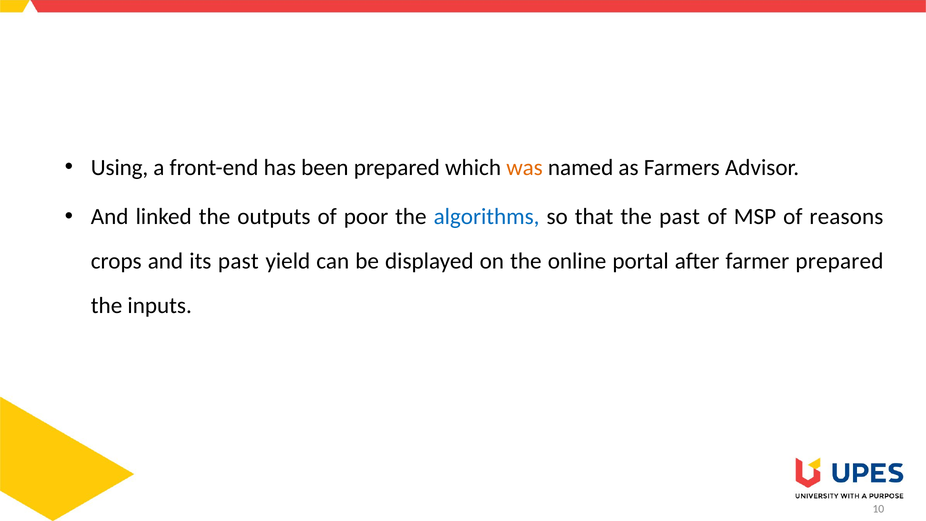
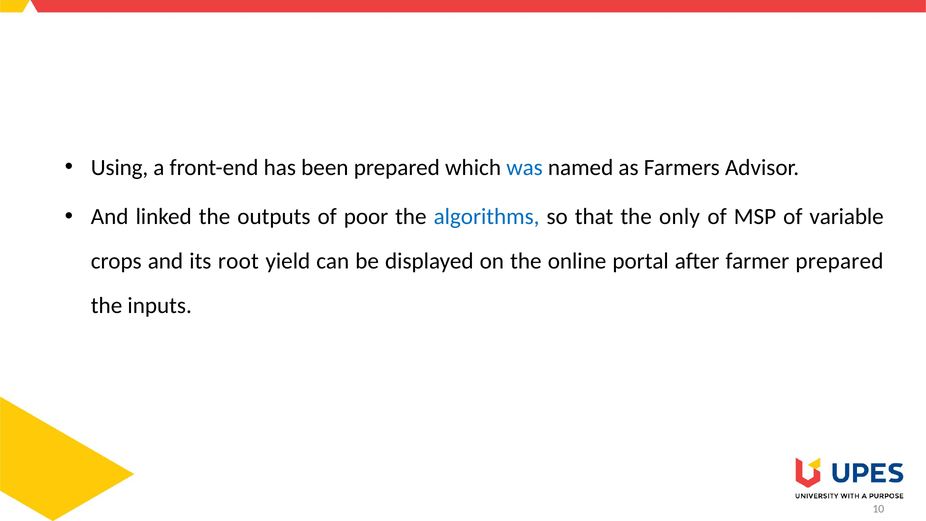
was colour: orange -> blue
the past: past -> only
reasons: reasons -> variable
its past: past -> root
